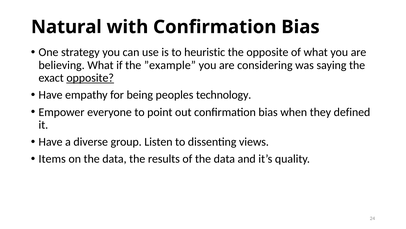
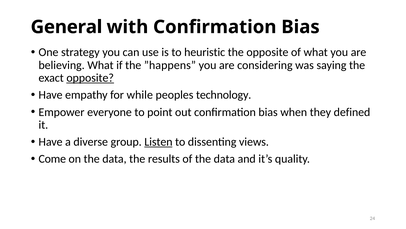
Natural: Natural -> General
”example: ”example -> ”happens
being: being -> while
Listen underline: none -> present
Items: Items -> Come
